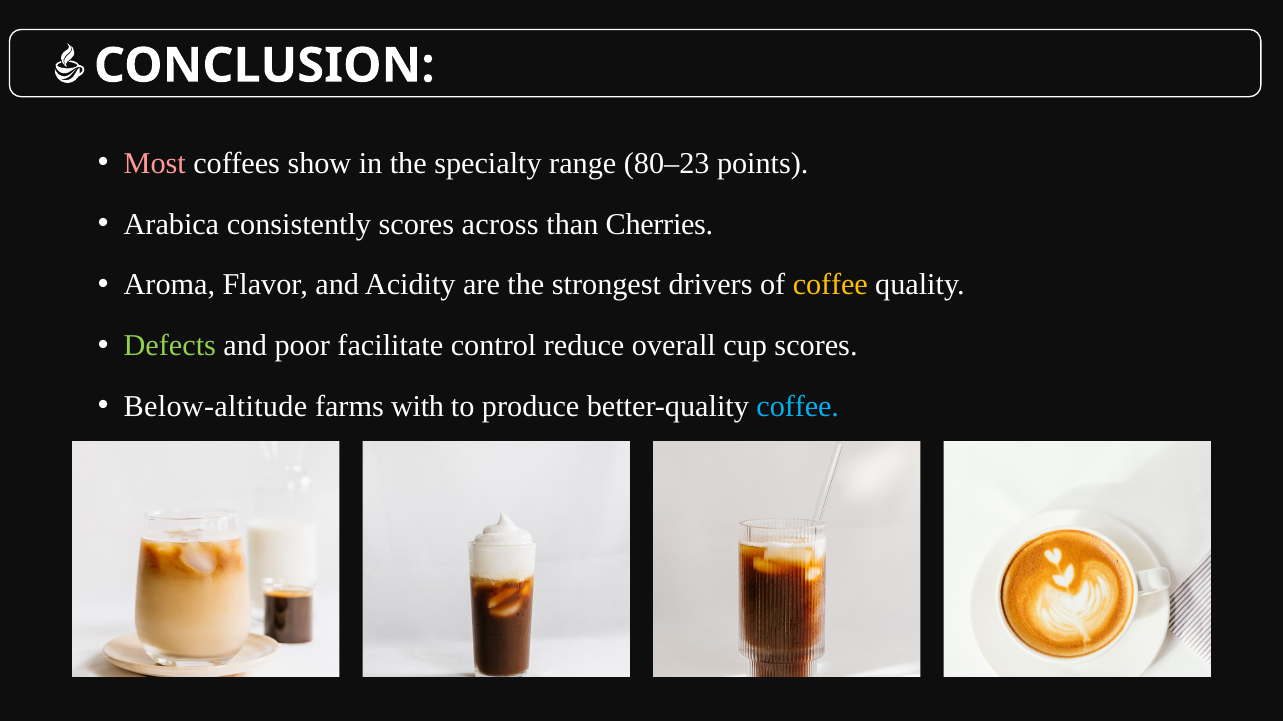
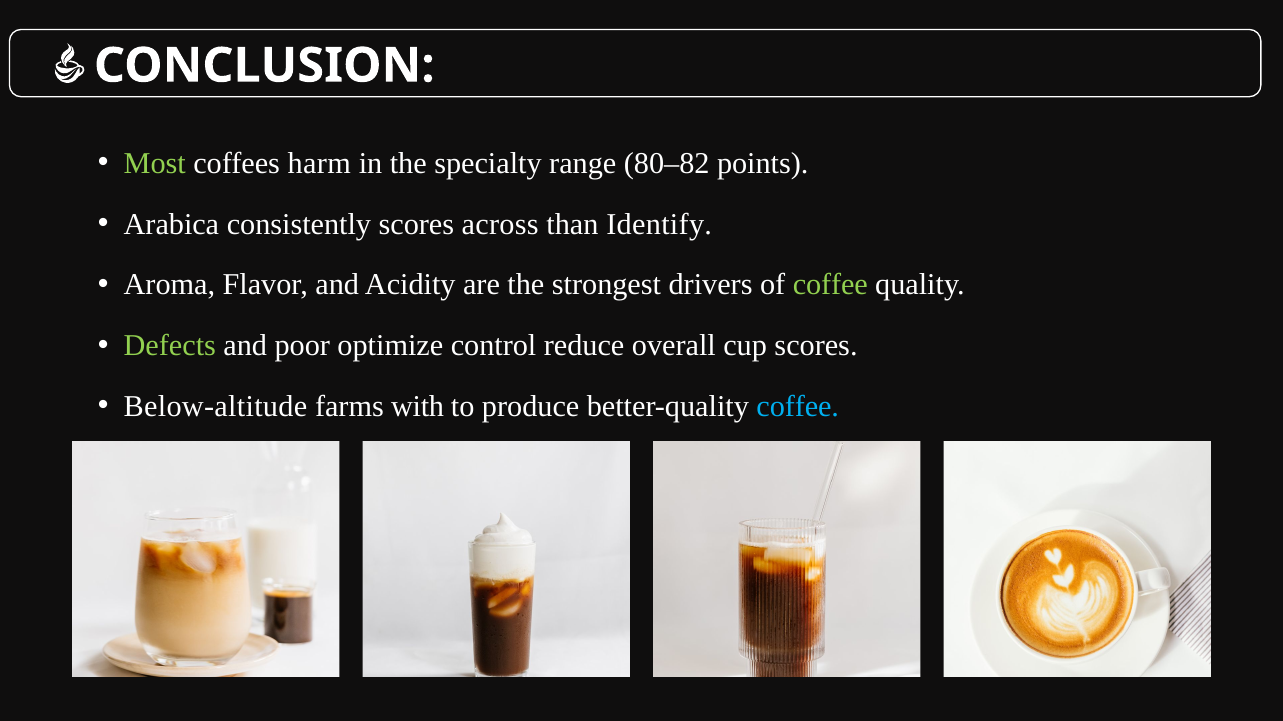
Most colour: pink -> light green
show: show -> harm
80–23: 80–23 -> 80–82
Cherries: Cherries -> Identify
coffee at (830, 285) colour: yellow -> light green
facilitate: facilitate -> optimize
